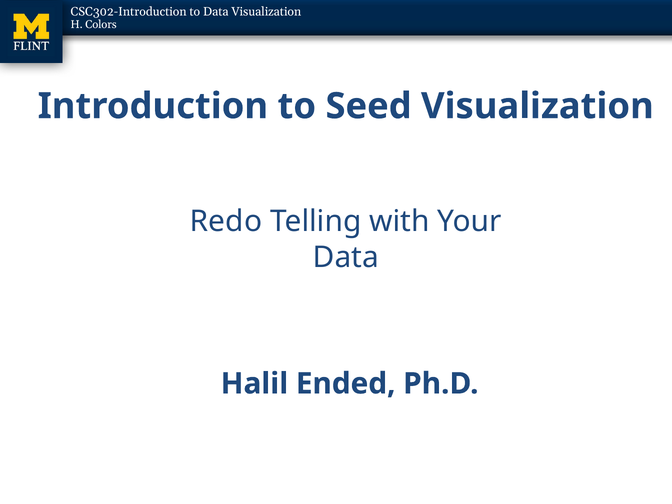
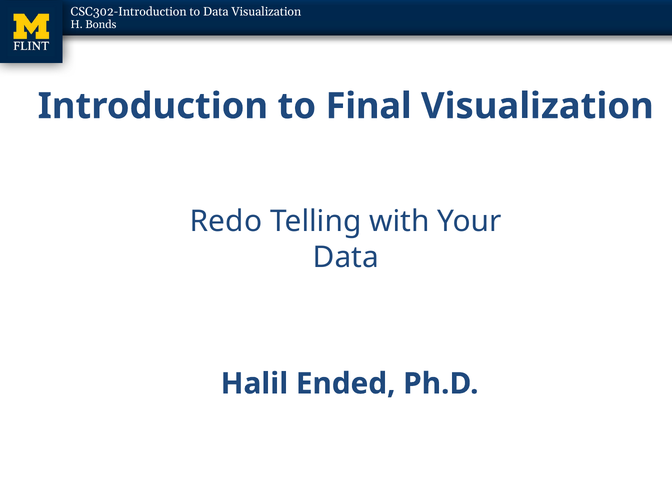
Colors: Colors -> Bonds
Seed: Seed -> Final
